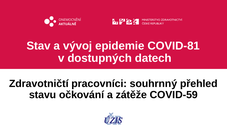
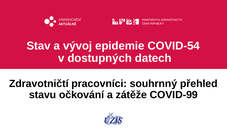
COVID-81: COVID-81 -> COVID-54
COVID-59: COVID-59 -> COVID-99
